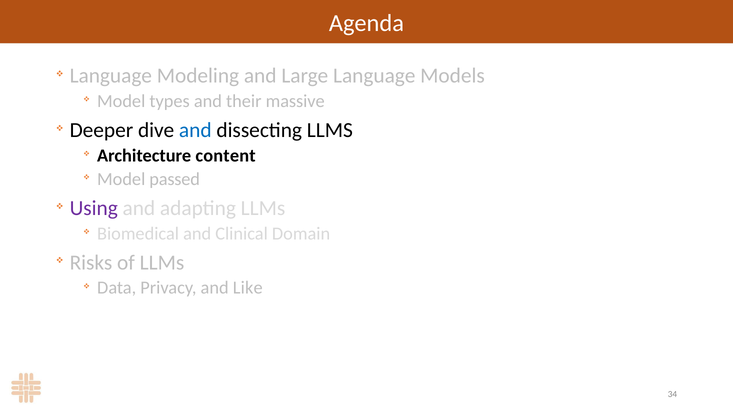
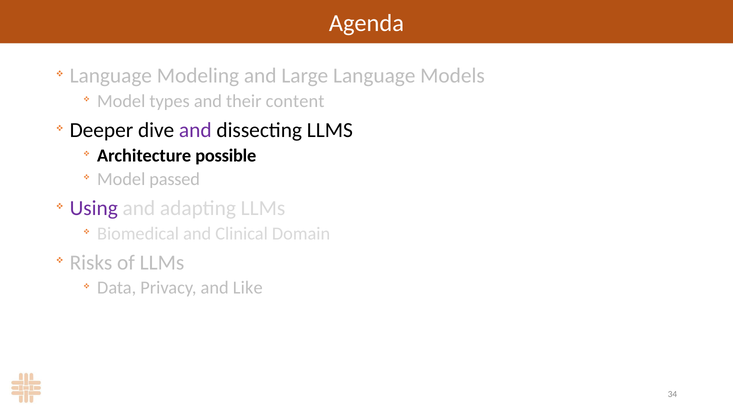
massive: massive -> content
and at (195, 130) colour: blue -> purple
content: content -> possible
